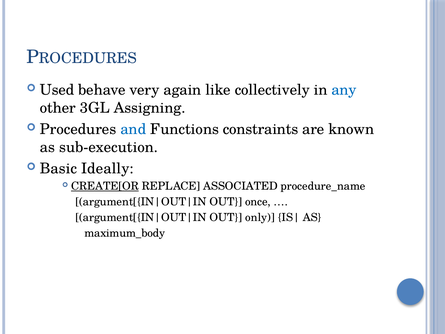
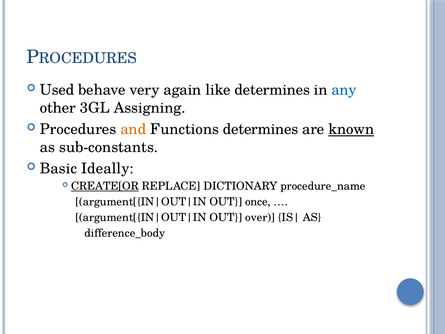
like collectively: collectively -> determines
and colour: blue -> orange
Functions constraints: constraints -> determines
known underline: none -> present
sub-execution: sub-execution -> sub-constants
ASSOCIATED: ASSOCIATED -> DICTIONARY
only: only -> over
maximum_body: maximum_body -> difference_body
